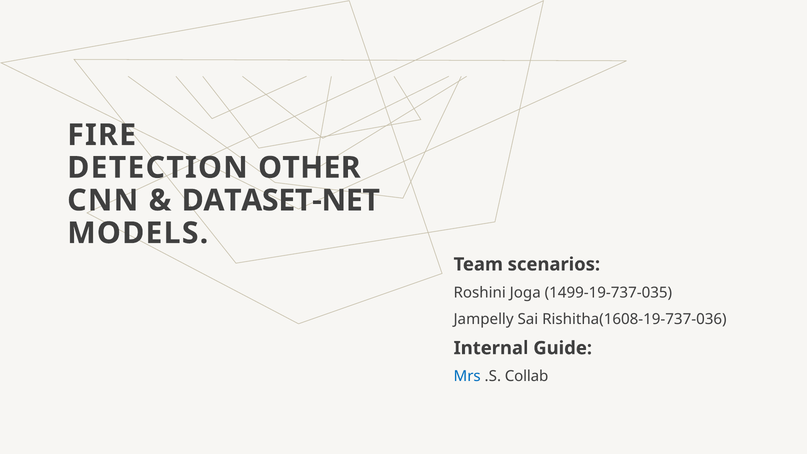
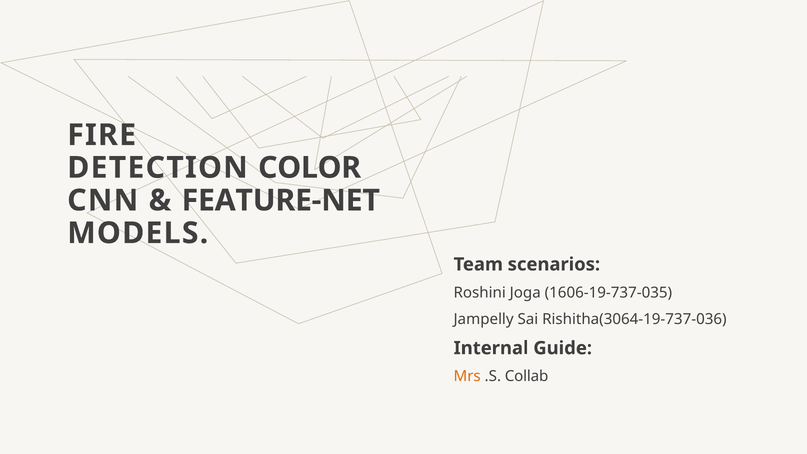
OTHER: OTHER -> COLOR
DATASET-NET: DATASET-NET -> FEATURE-NET
1499-19-737-035: 1499-19-737-035 -> 1606-19-737-035
Rishitha(1608-19-737-036: Rishitha(1608-19-737-036 -> Rishitha(3064-19-737-036
Mrs colour: blue -> orange
